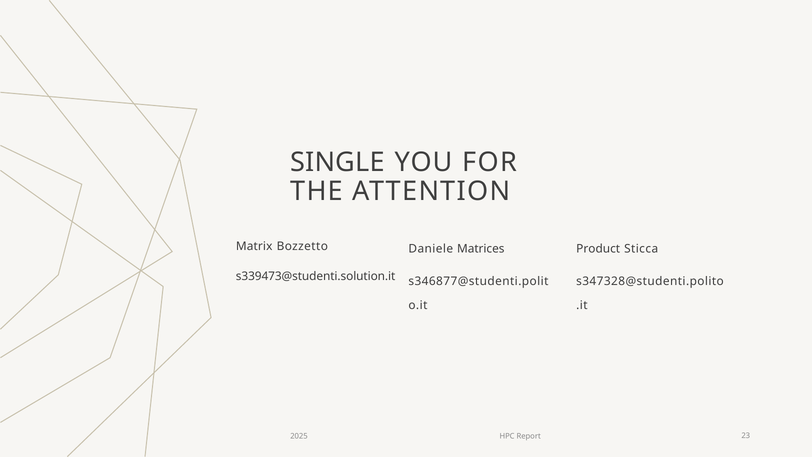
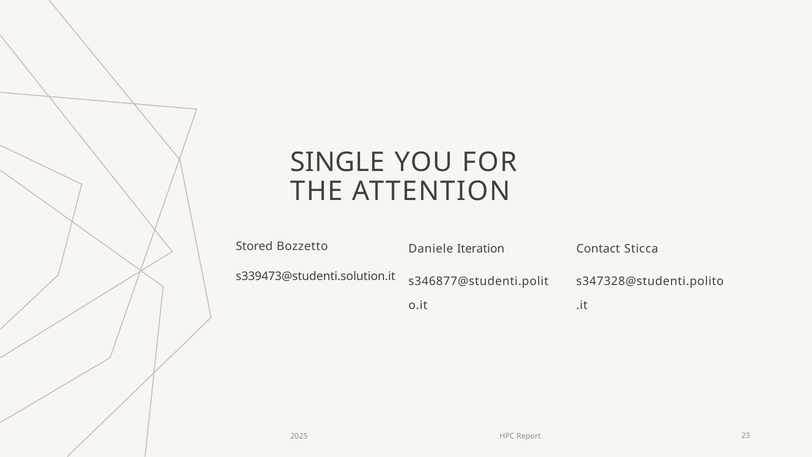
Matrix: Matrix -> Stored
Matrices: Matrices -> Iteration
Product: Product -> Contact
